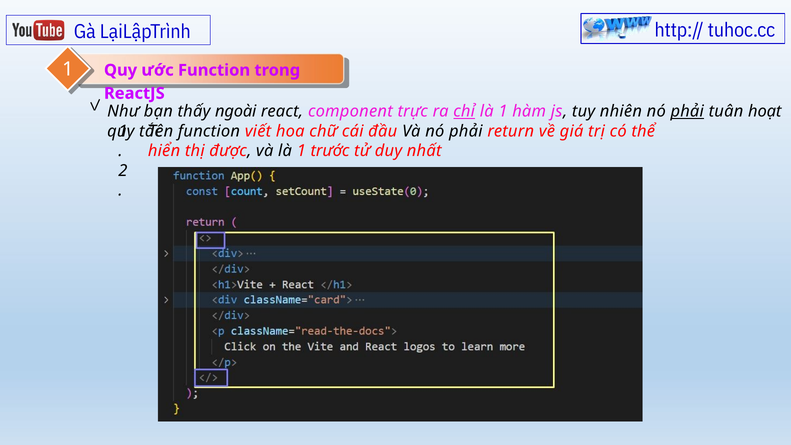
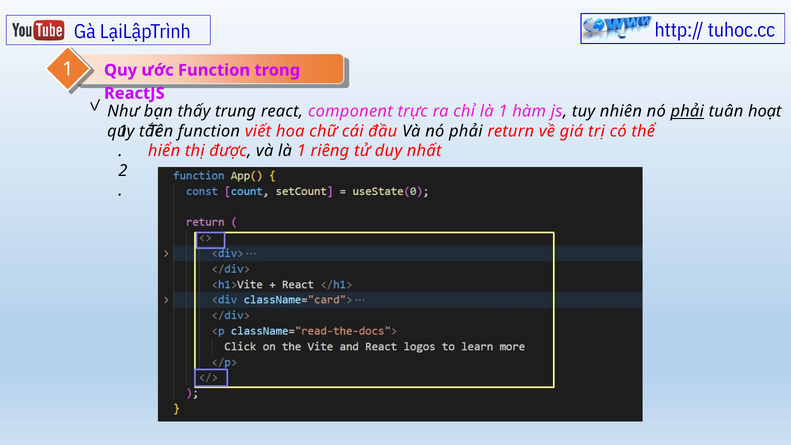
ngoài: ngoài -> trung
chỉ underline: present -> none
trước: trước -> riêng
